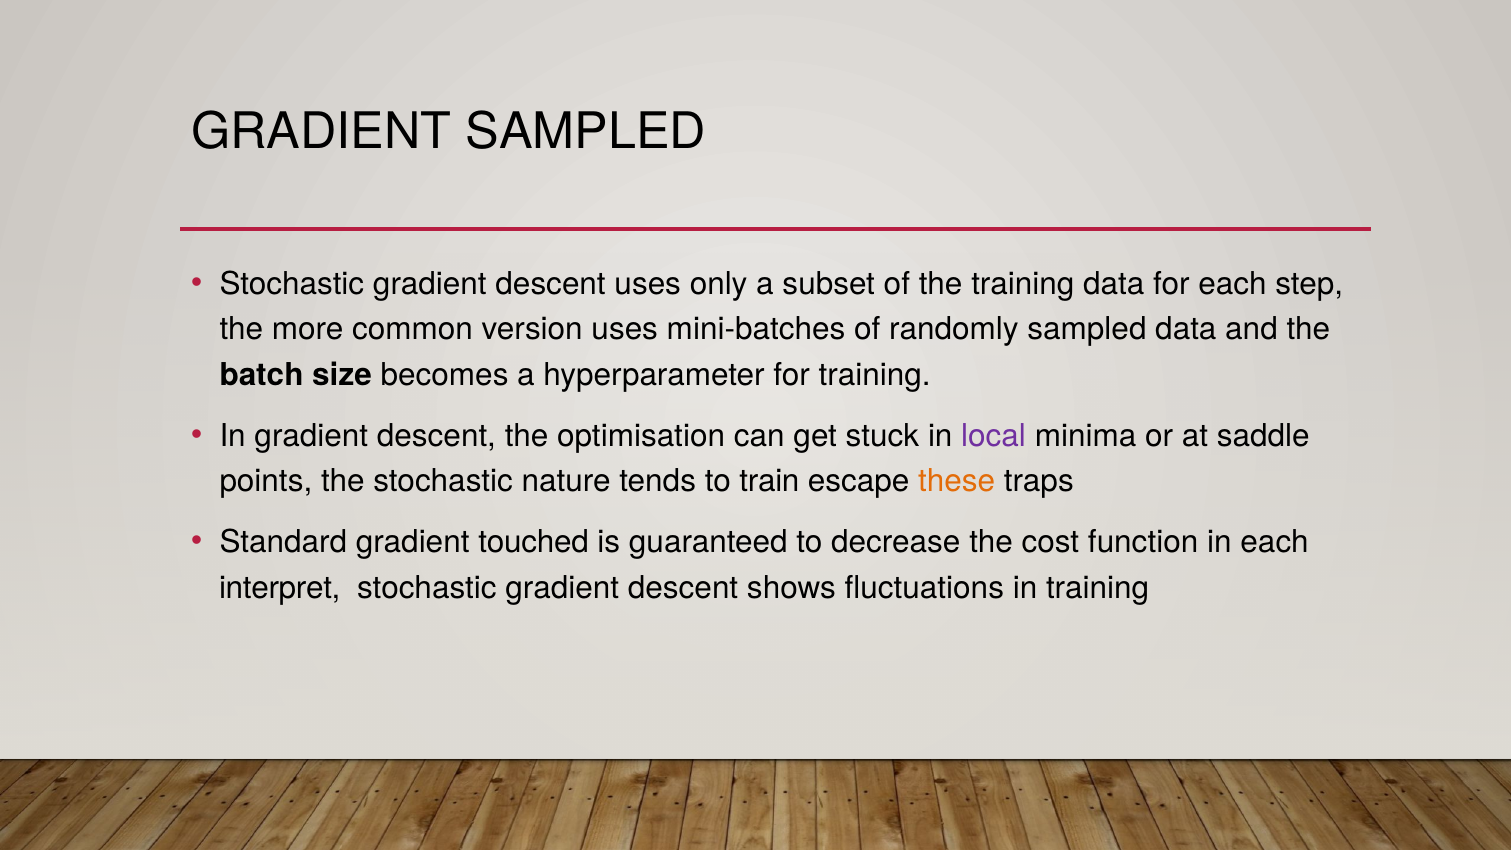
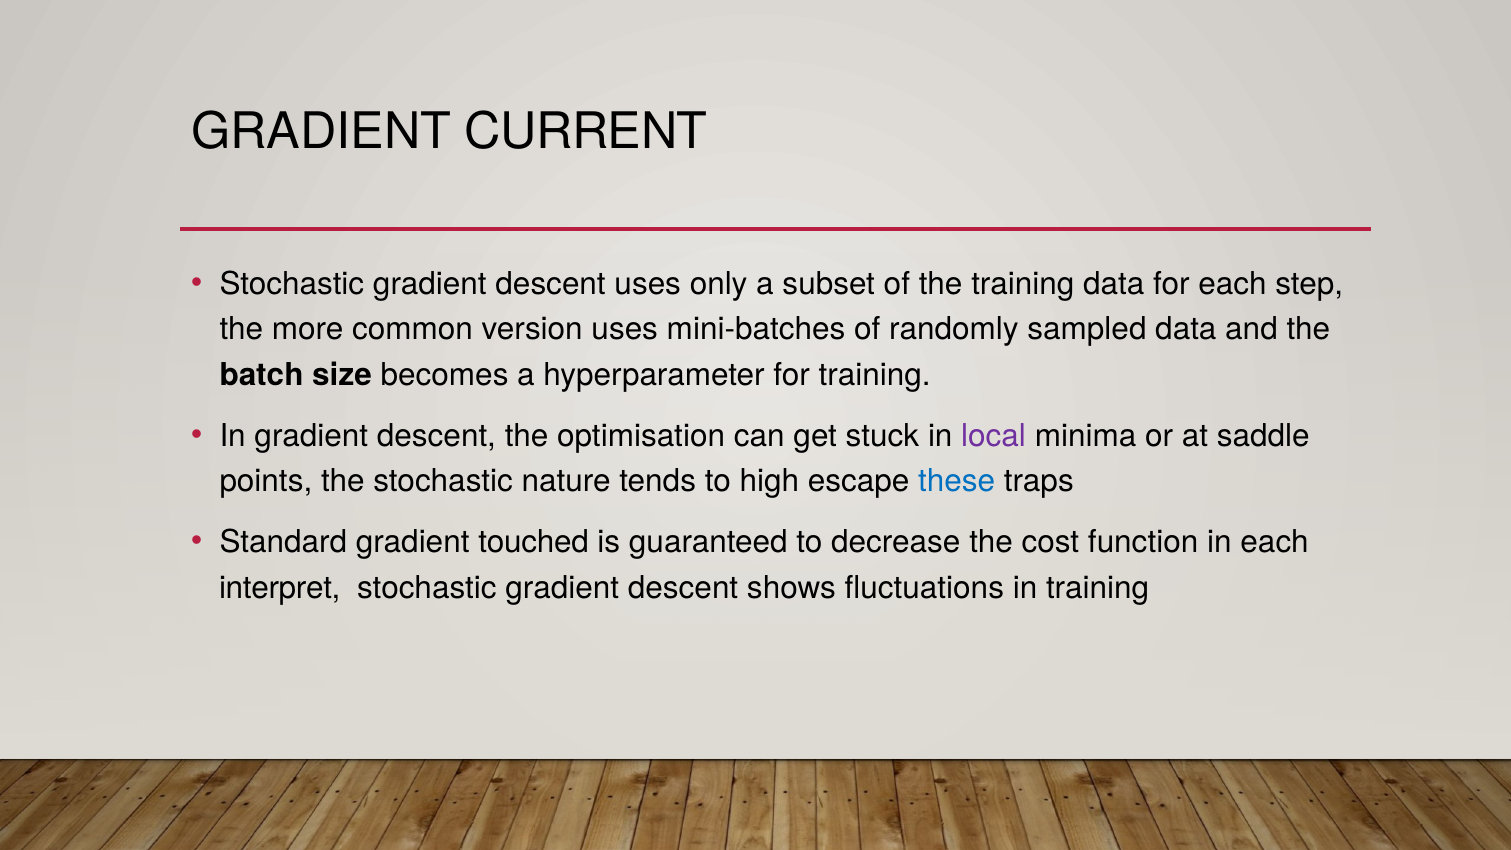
GRADIENT SAMPLED: SAMPLED -> CURRENT
train: train -> high
these colour: orange -> blue
